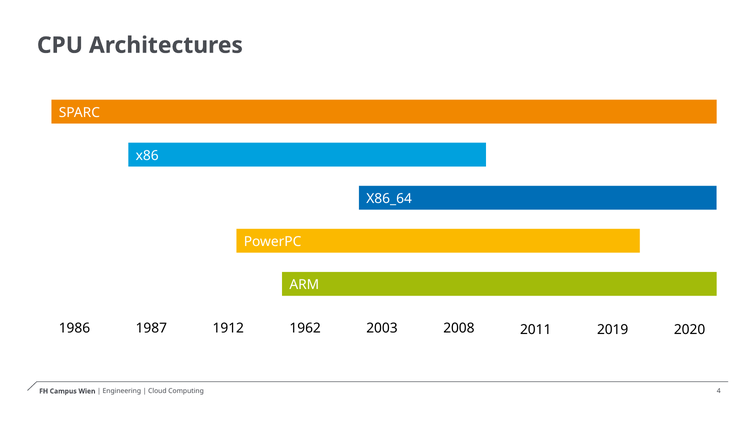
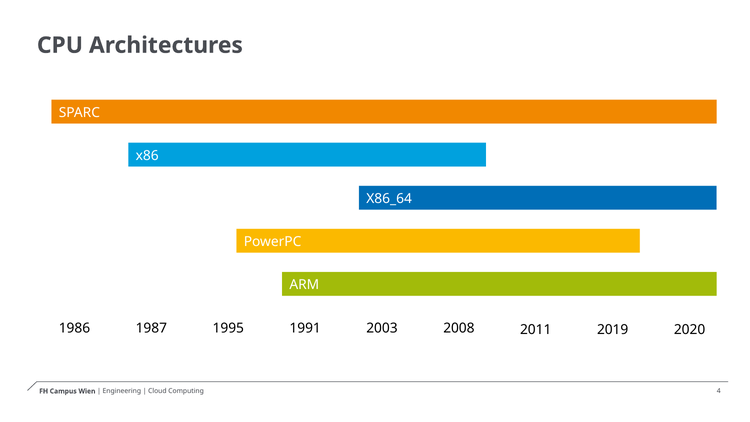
1912: 1912 -> 1995
1962: 1962 -> 1991
